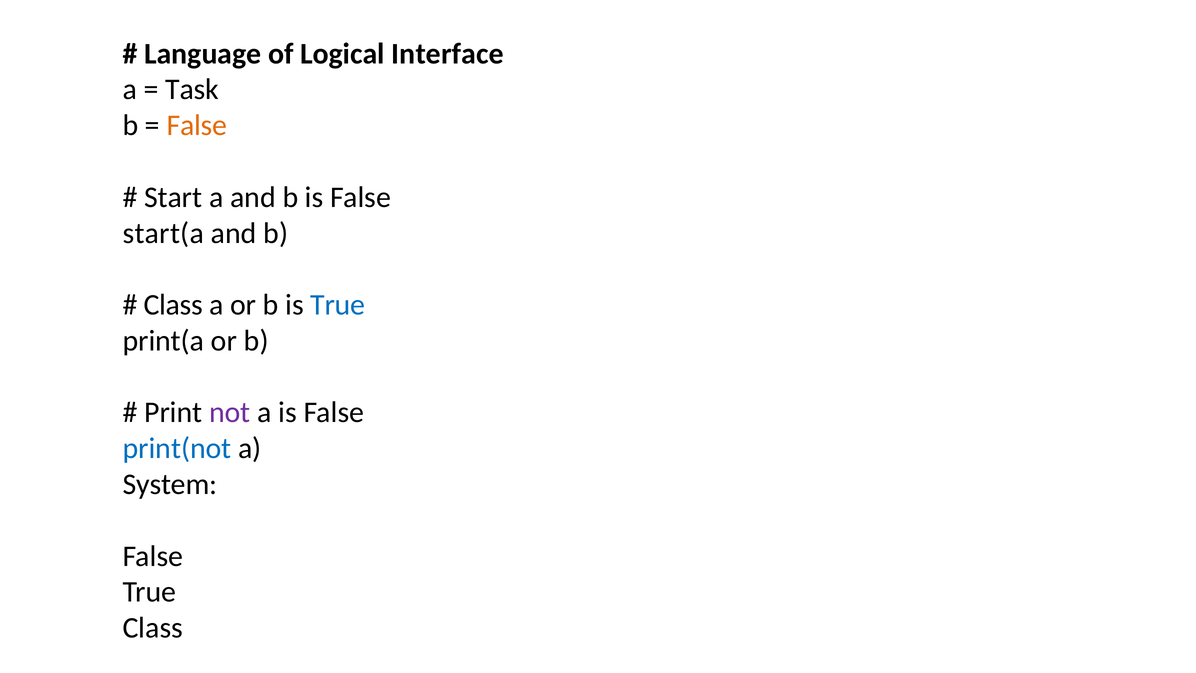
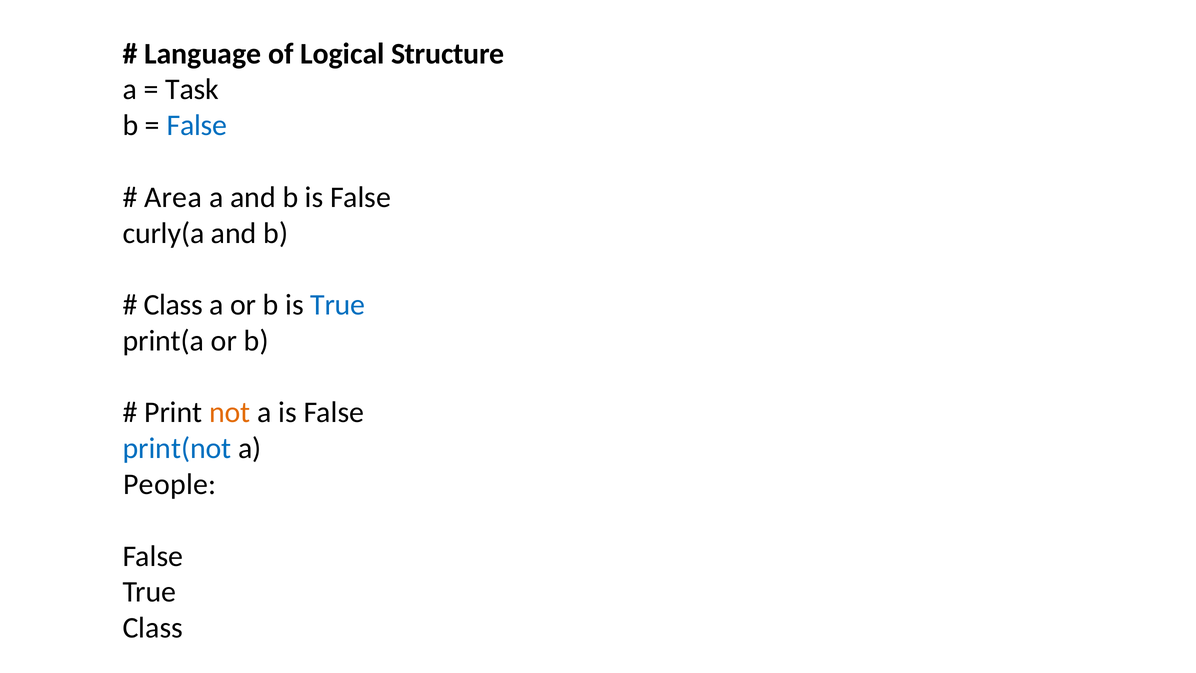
Interface: Interface -> Structure
False at (197, 125) colour: orange -> blue
Start: Start -> Area
start(a: start(a -> curly(a
not colour: purple -> orange
System: System -> People
